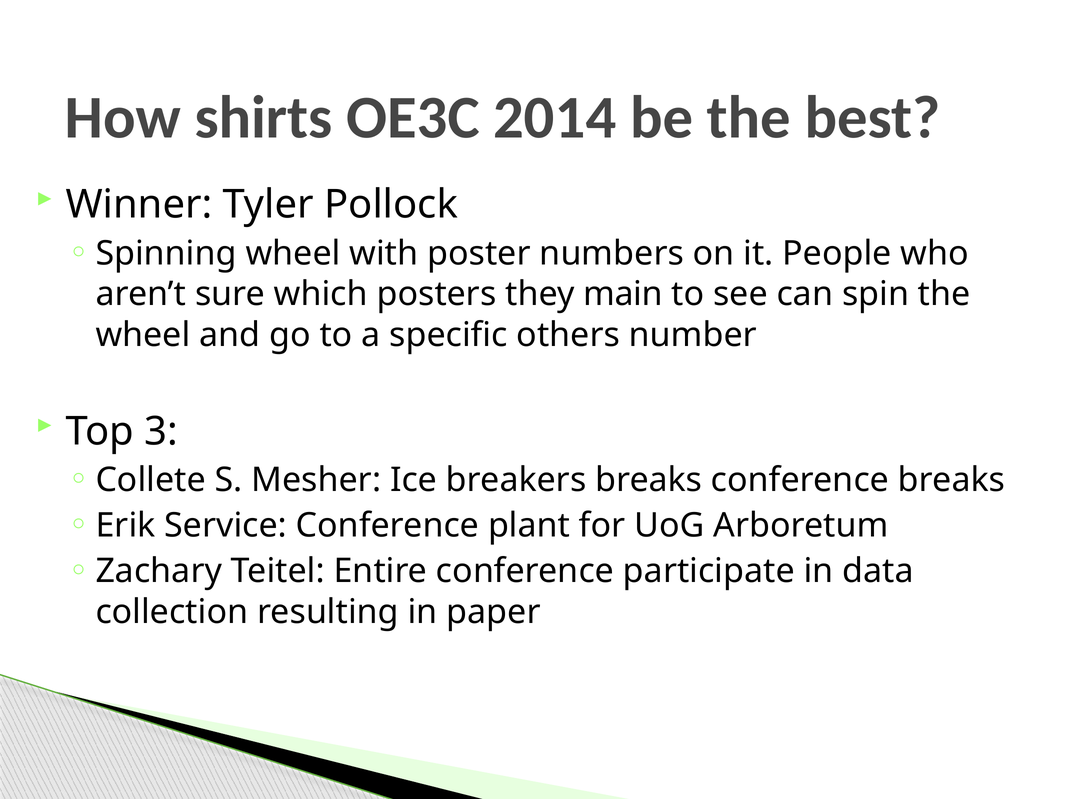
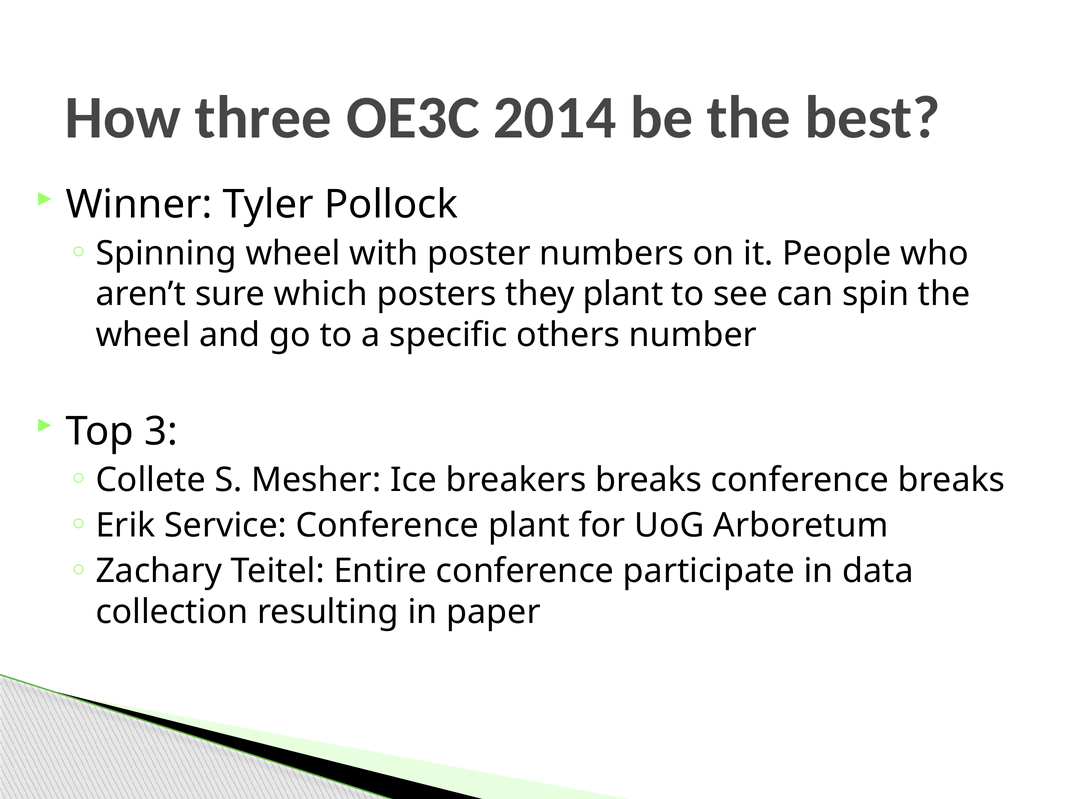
shirts: shirts -> three
they main: main -> plant
